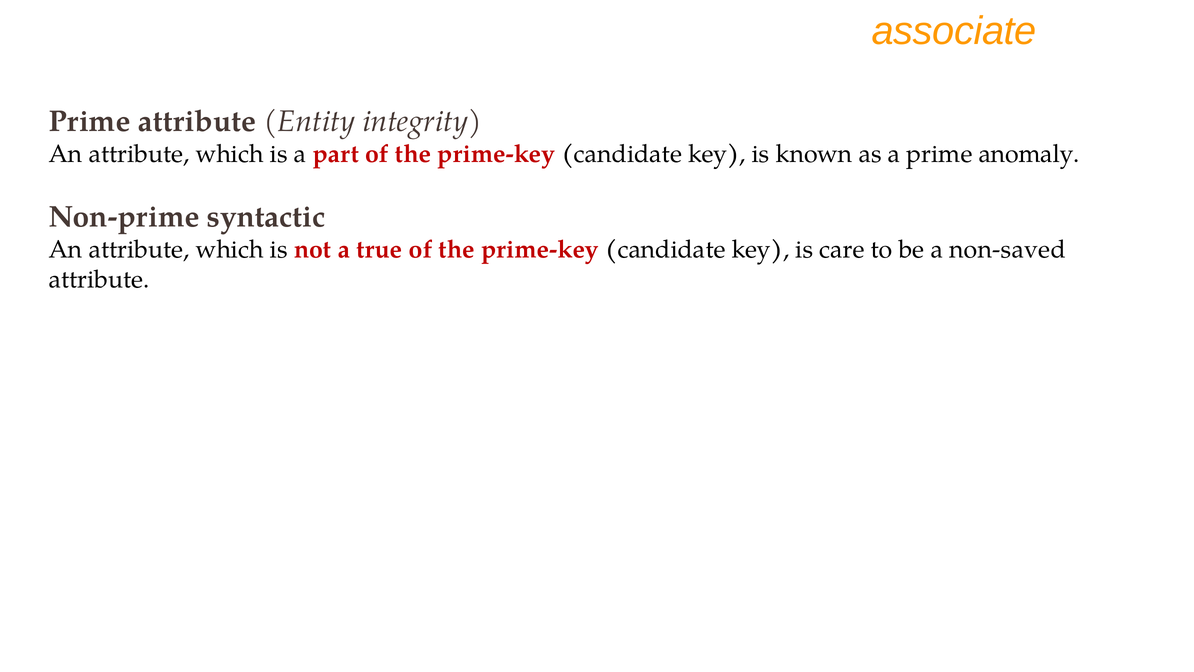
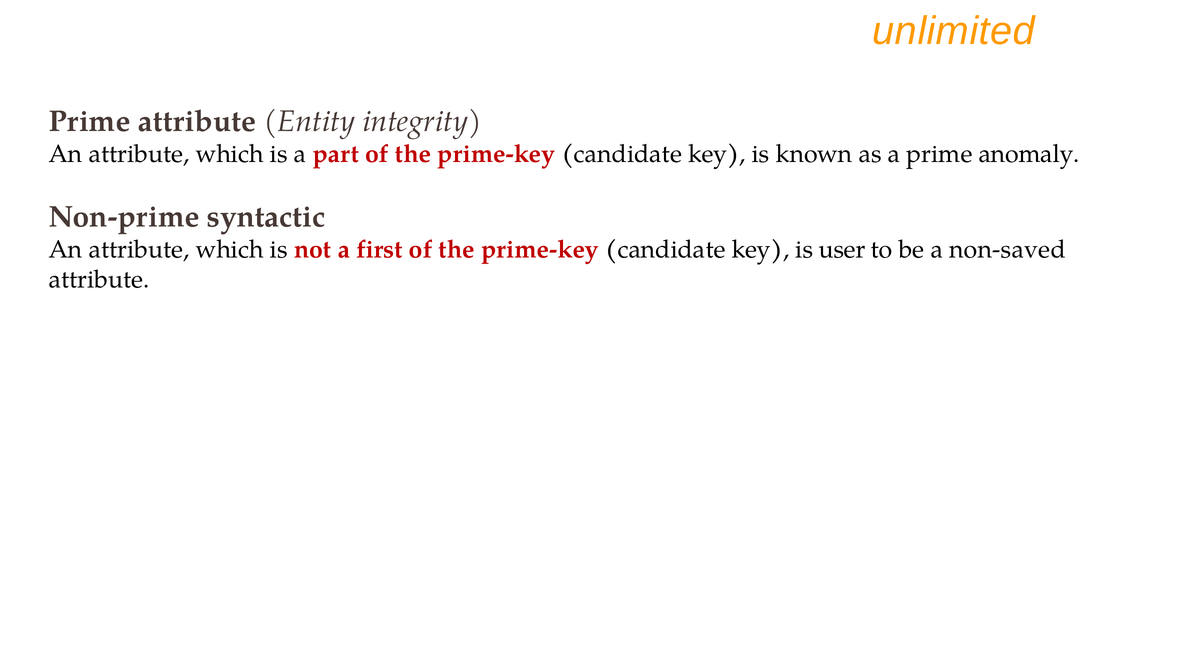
associate: associate -> unlimited
true: true -> first
care: care -> user
